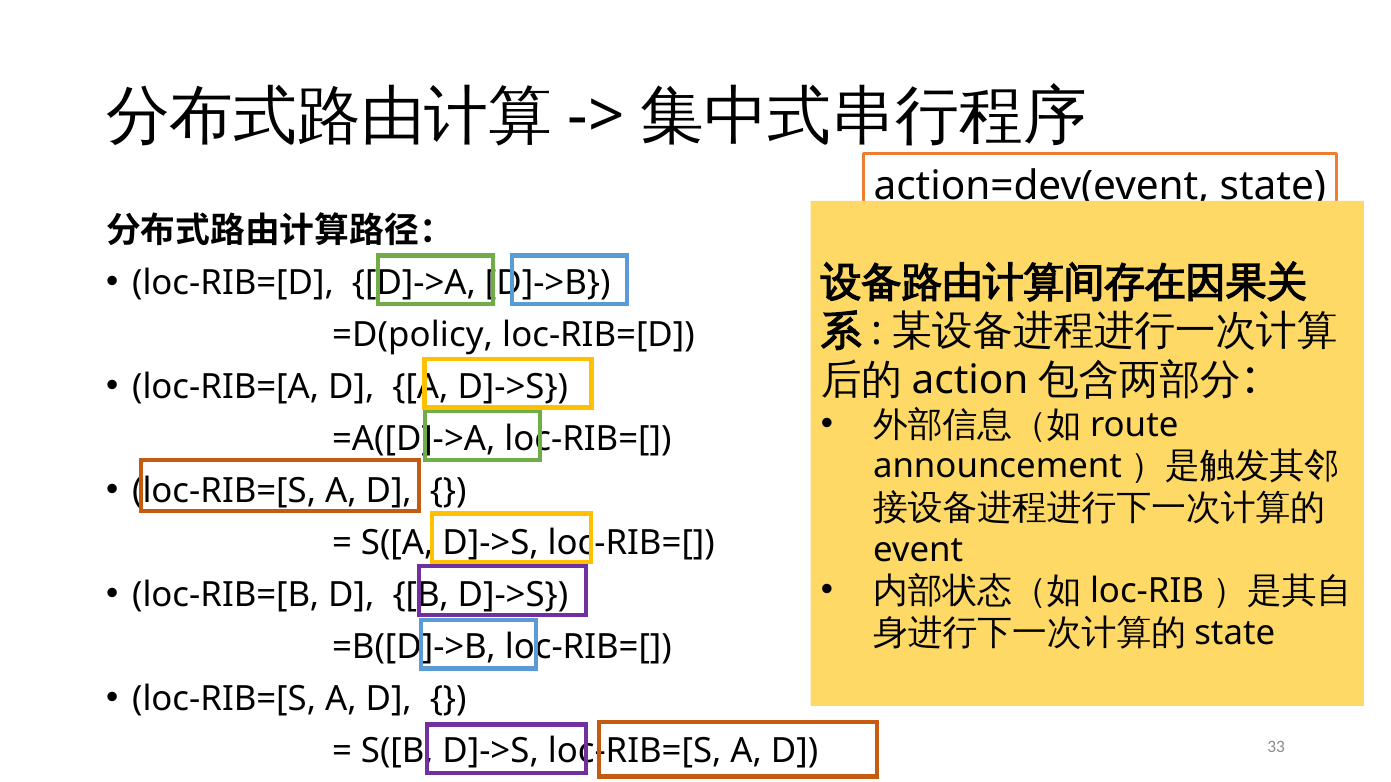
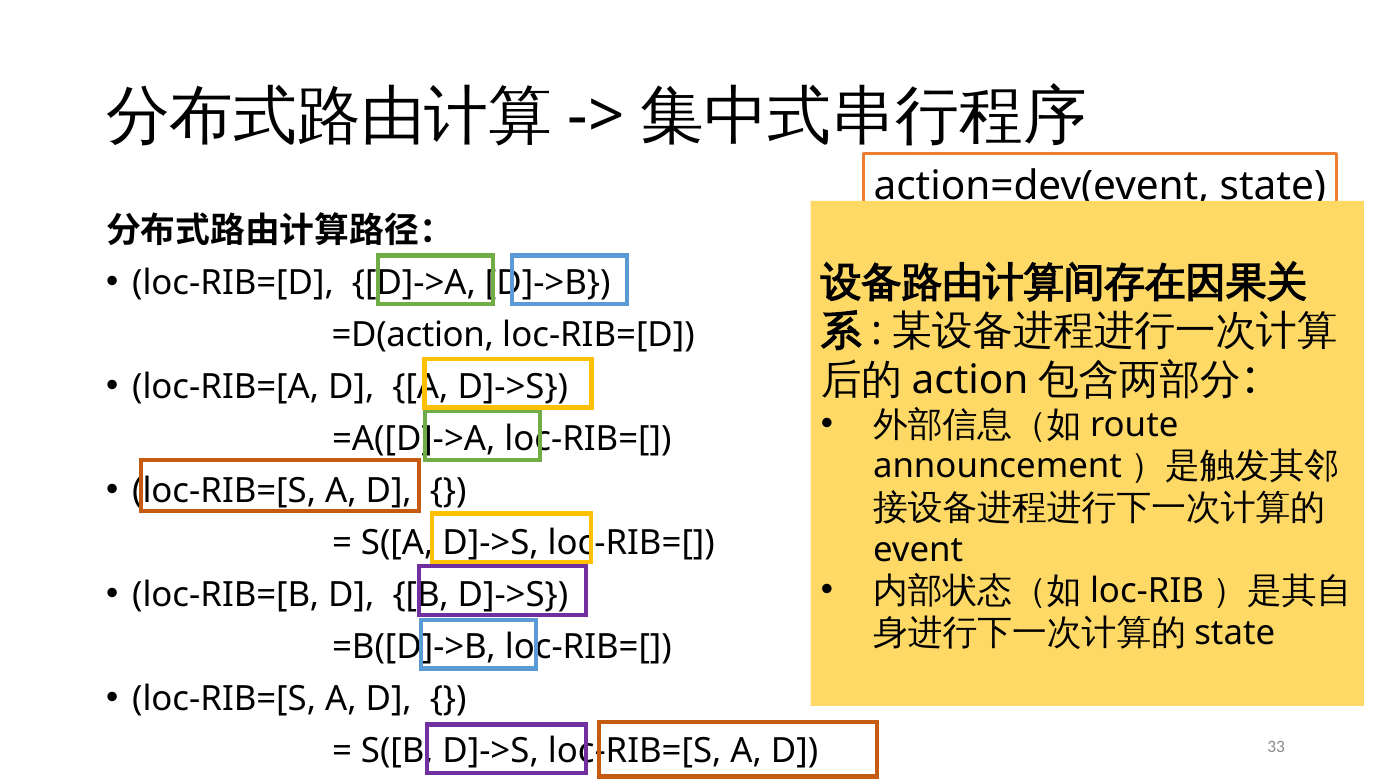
=D(policy: =D(policy -> =D(action
